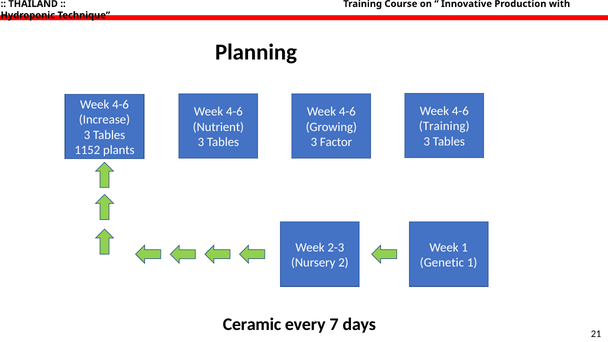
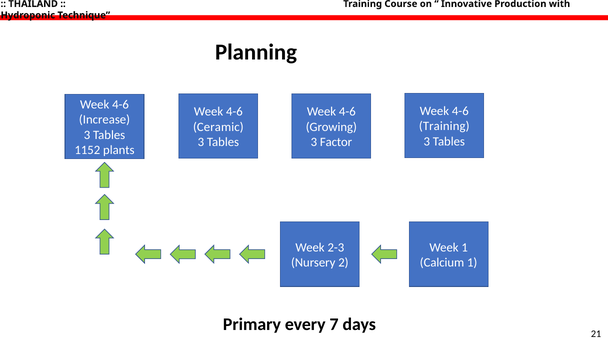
Nutrient: Nutrient -> Ceramic
Genetic: Genetic -> Calcium
Ceramic: Ceramic -> Primary
